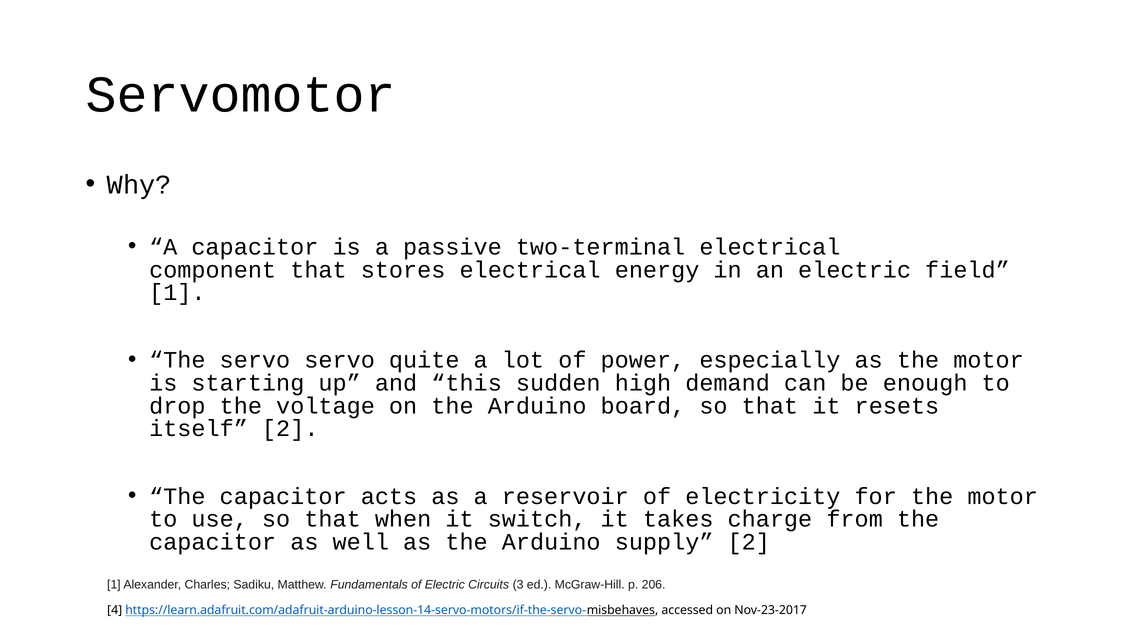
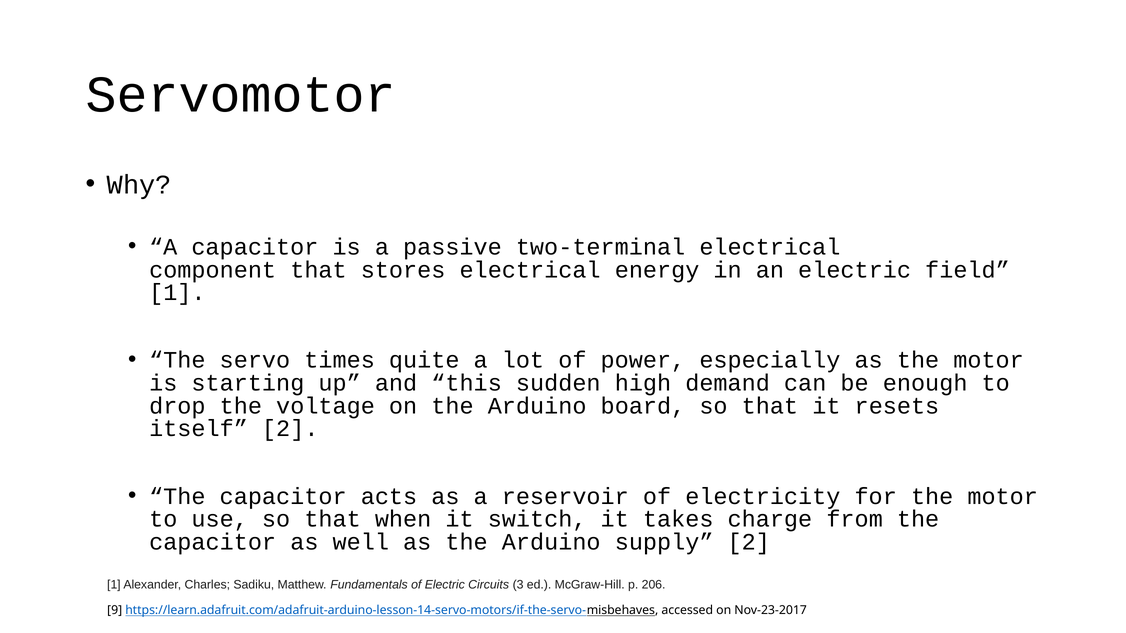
servo servo: servo -> times
4: 4 -> 9
